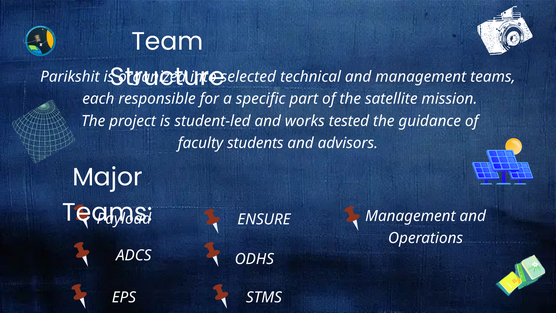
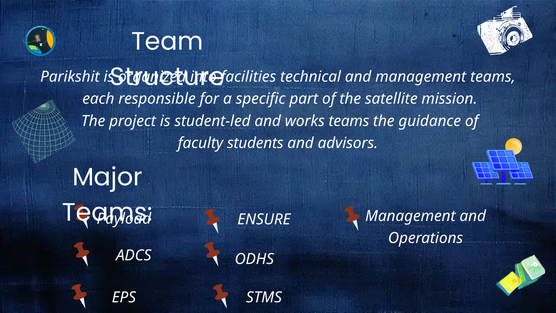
selected: selected -> facilities
works tested: tested -> teams
